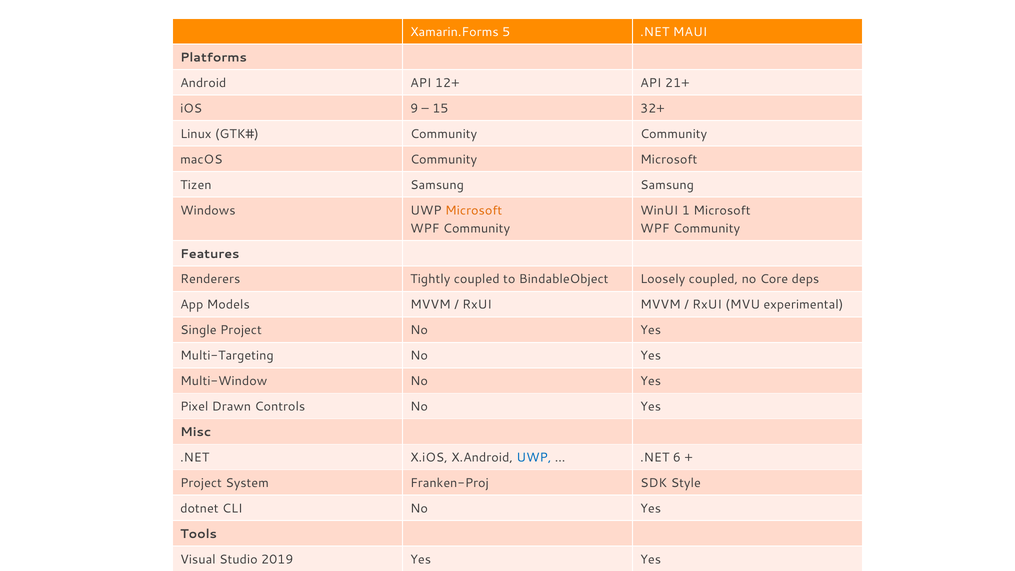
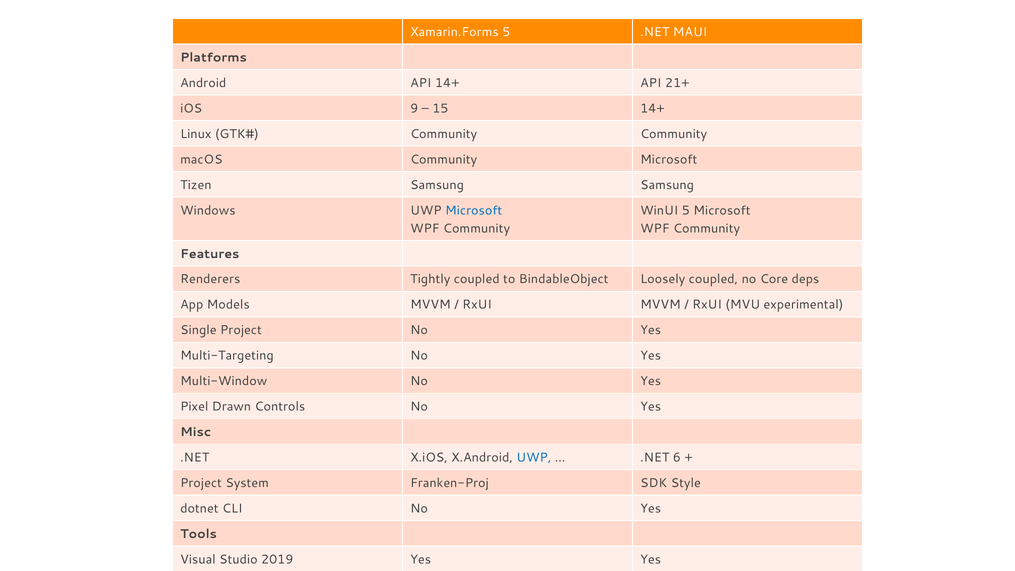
API 12+: 12+ -> 14+
15 32+: 32+ -> 14+
Microsoft at (474, 210) colour: orange -> blue
WinUI 1: 1 -> 5
